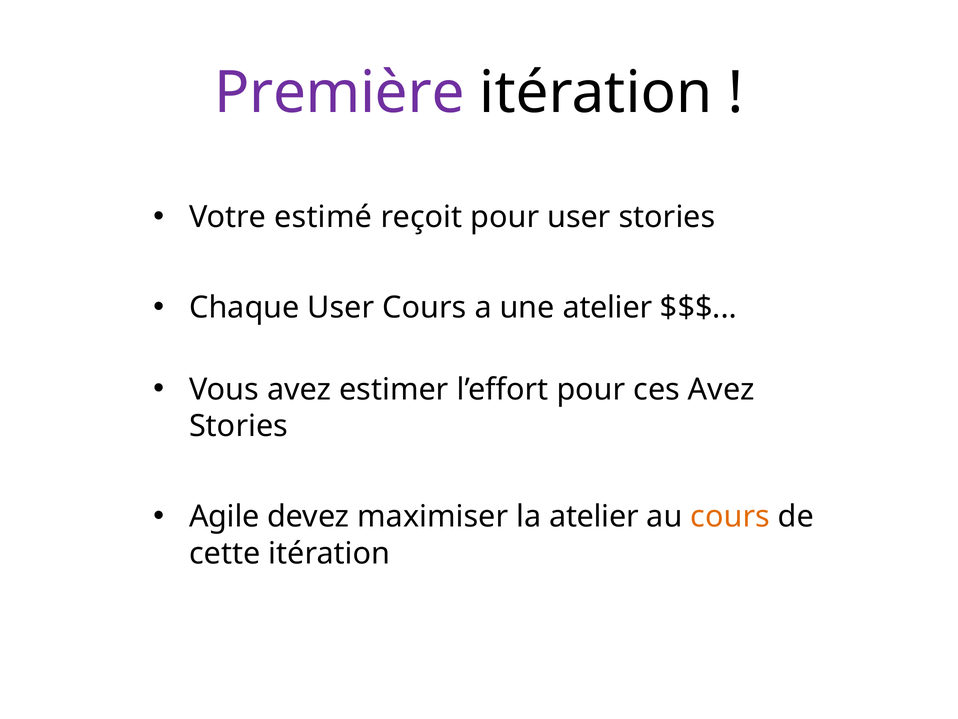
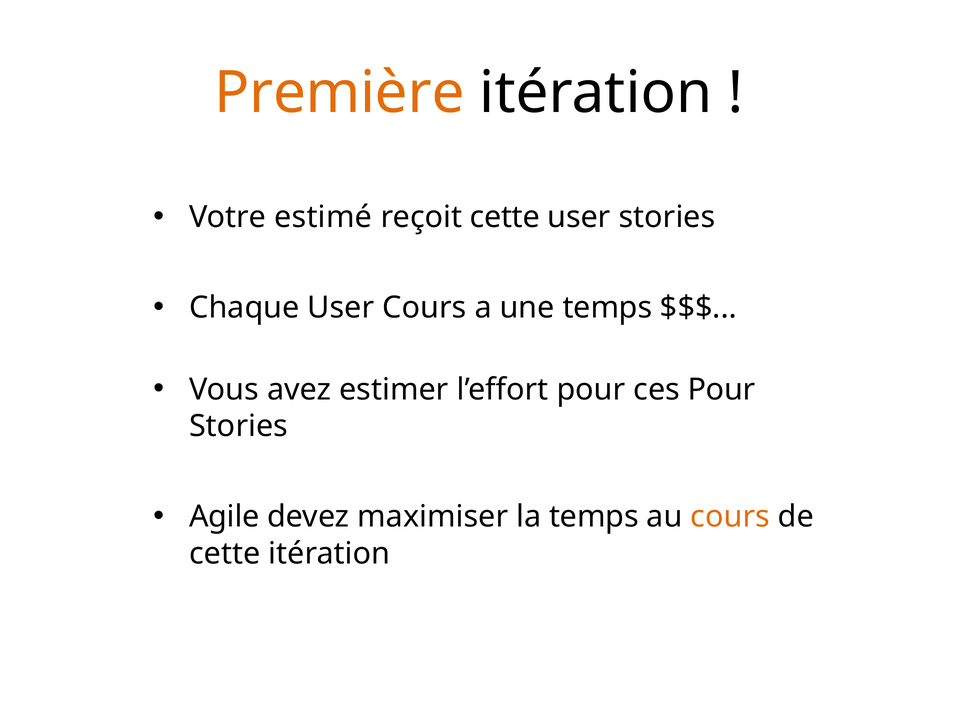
Première colour: purple -> orange
reçoit pour: pour -> cette
une atelier: atelier -> temps
ces Avez: Avez -> Pour
la atelier: atelier -> temps
